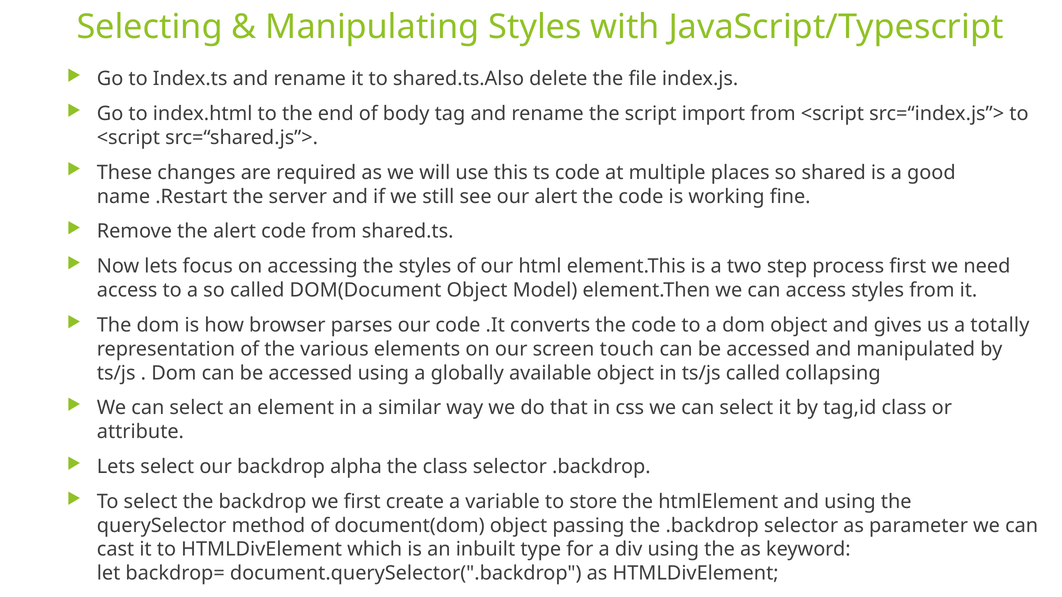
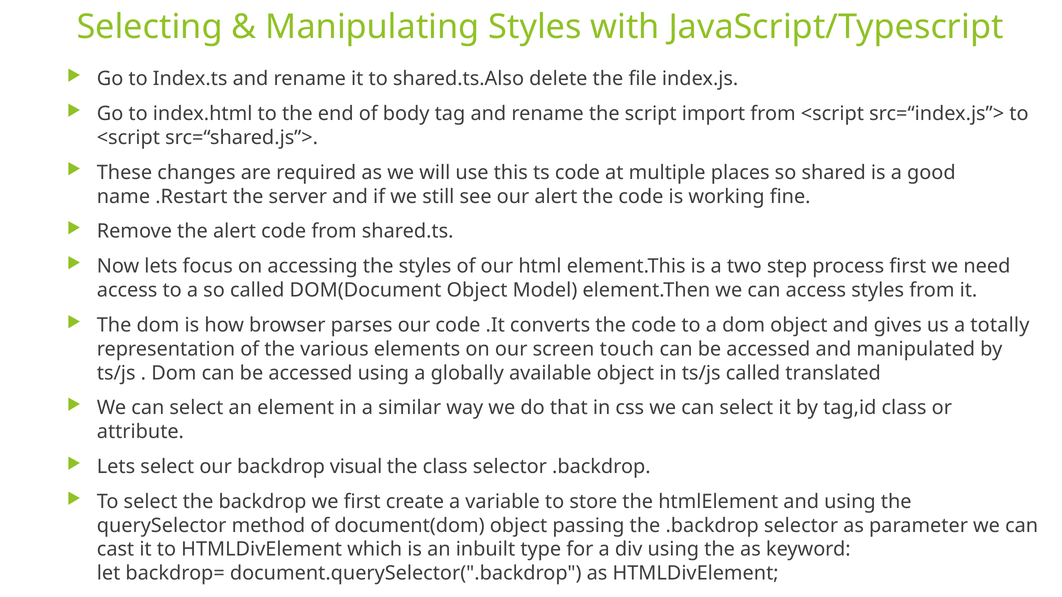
collapsing: collapsing -> translated
alpha: alpha -> visual
